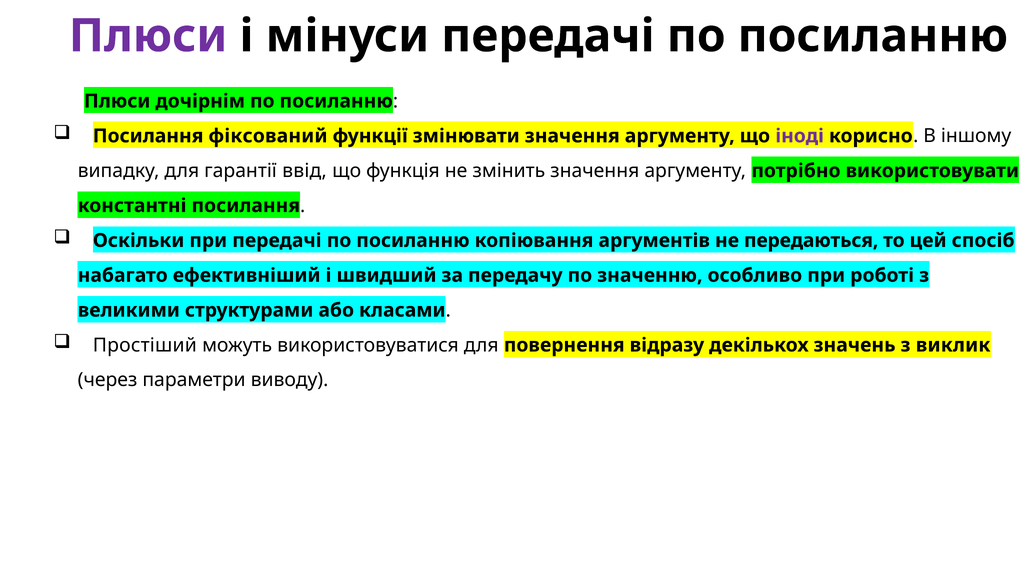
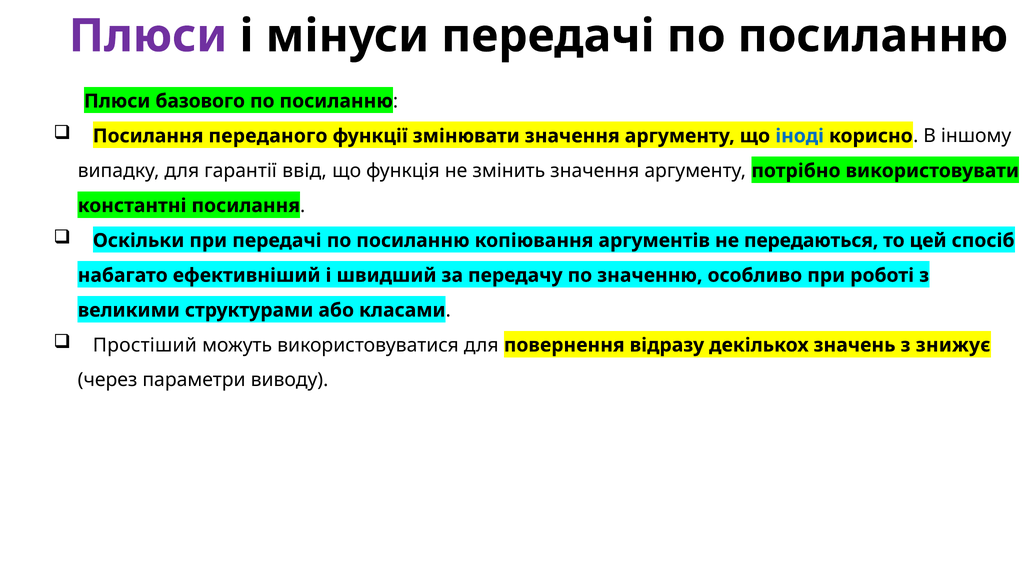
дочірнім: дочірнім -> базового
фіксований: фіксований -> переданого
іноді colour: purple -> blue
виклик: виклик -> знижує
